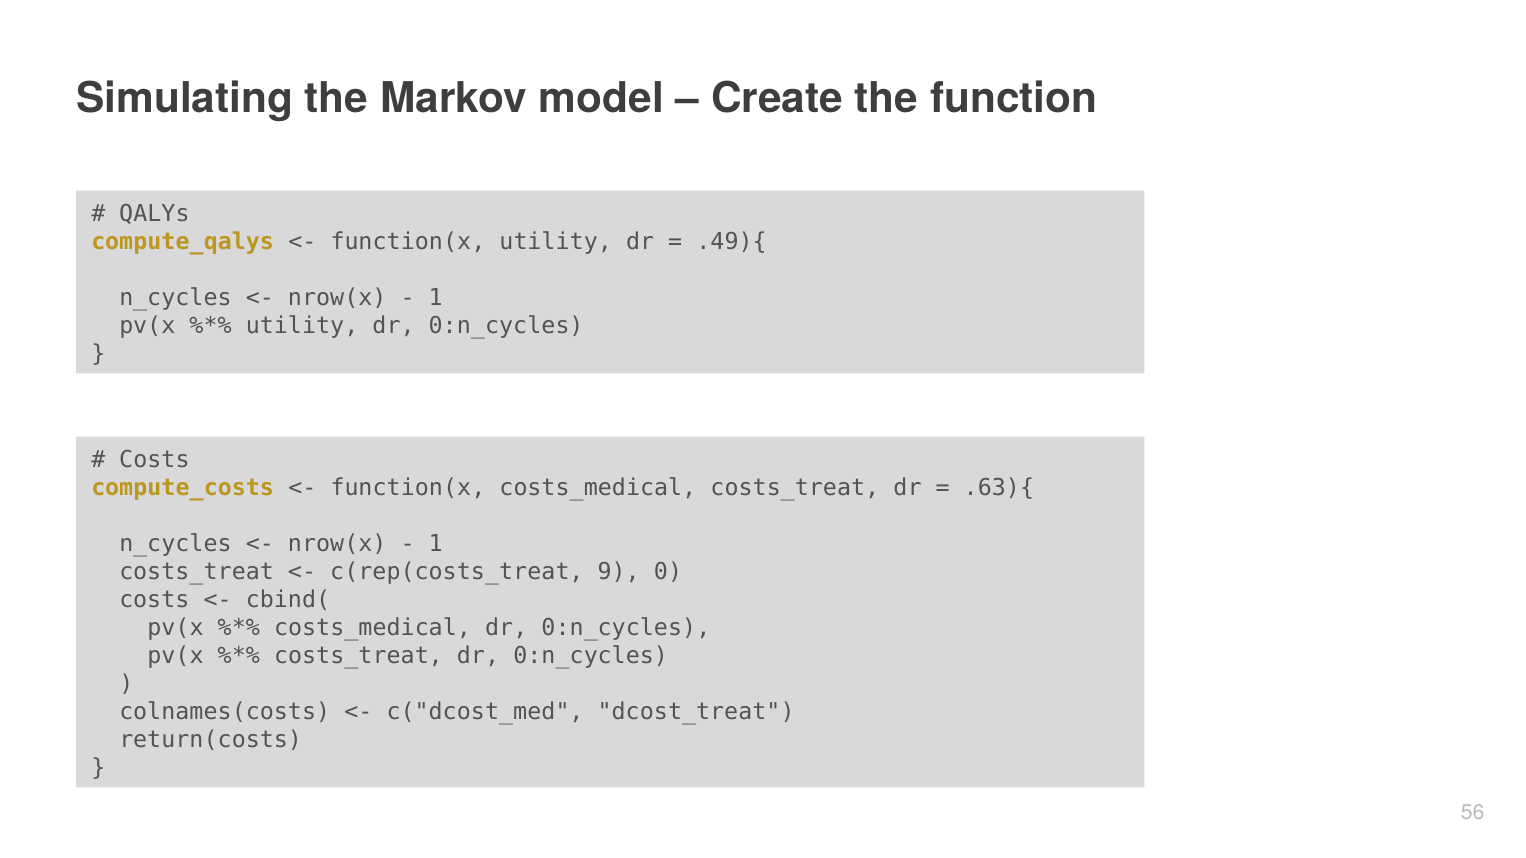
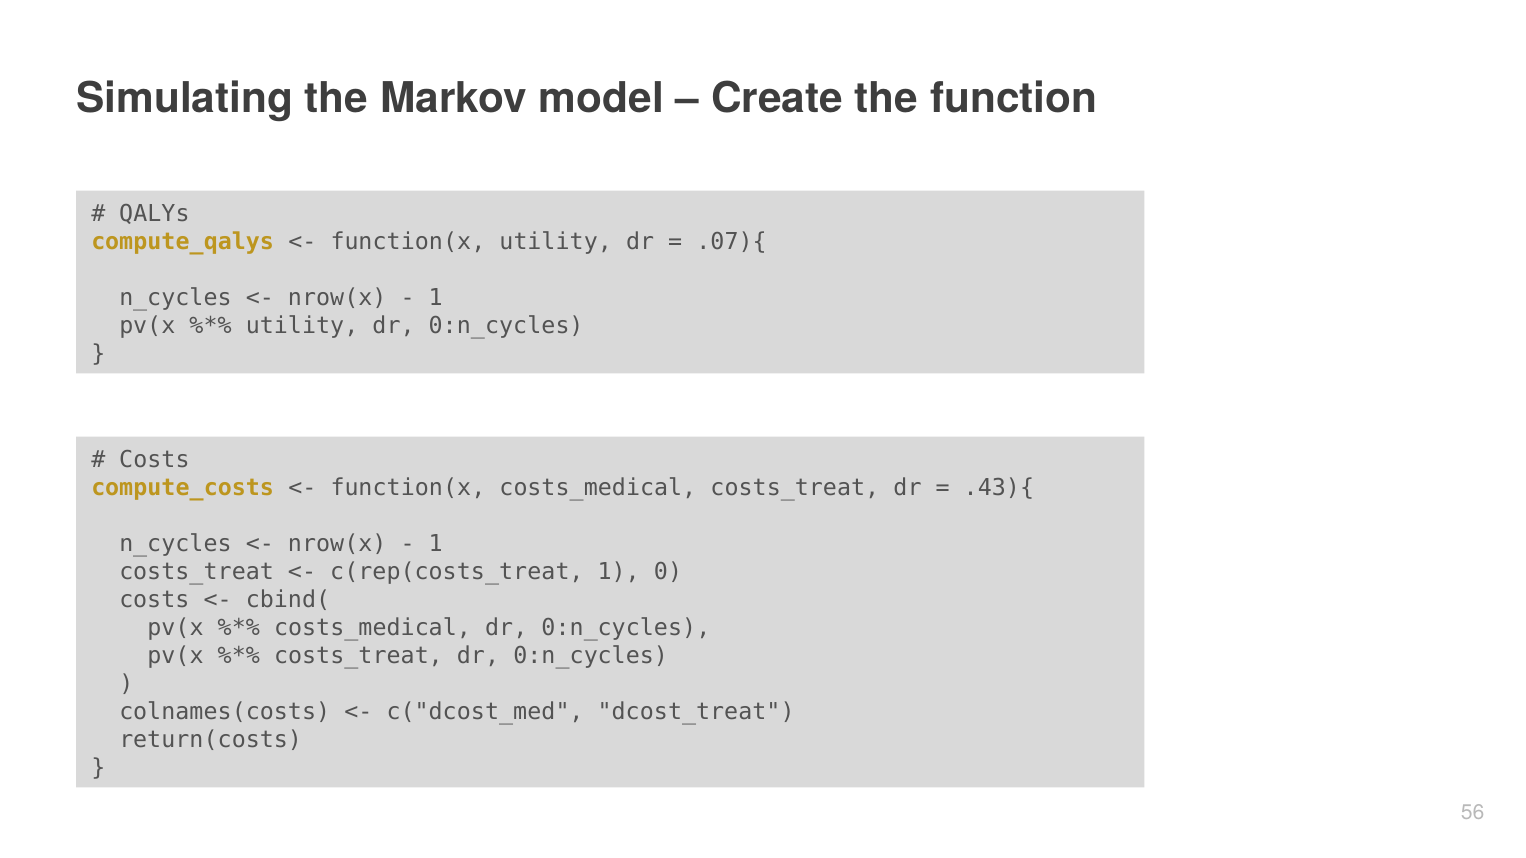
.49){: .49){ -> .07){
.63){: .63){ -> .43){
c(rep(costs_treat 9: 9 -> 1
